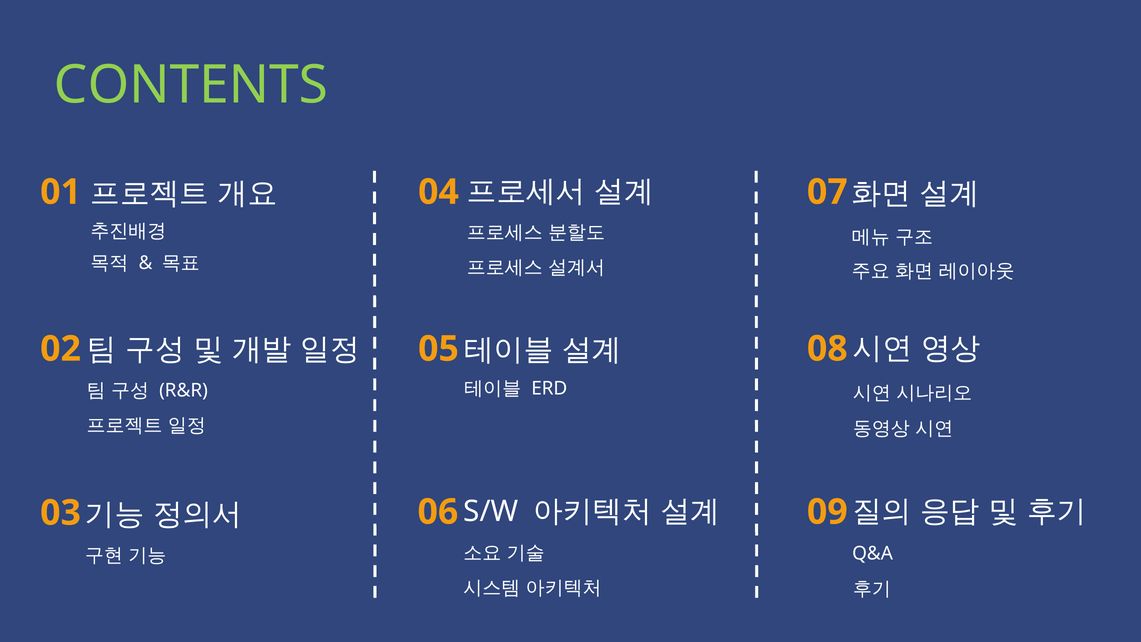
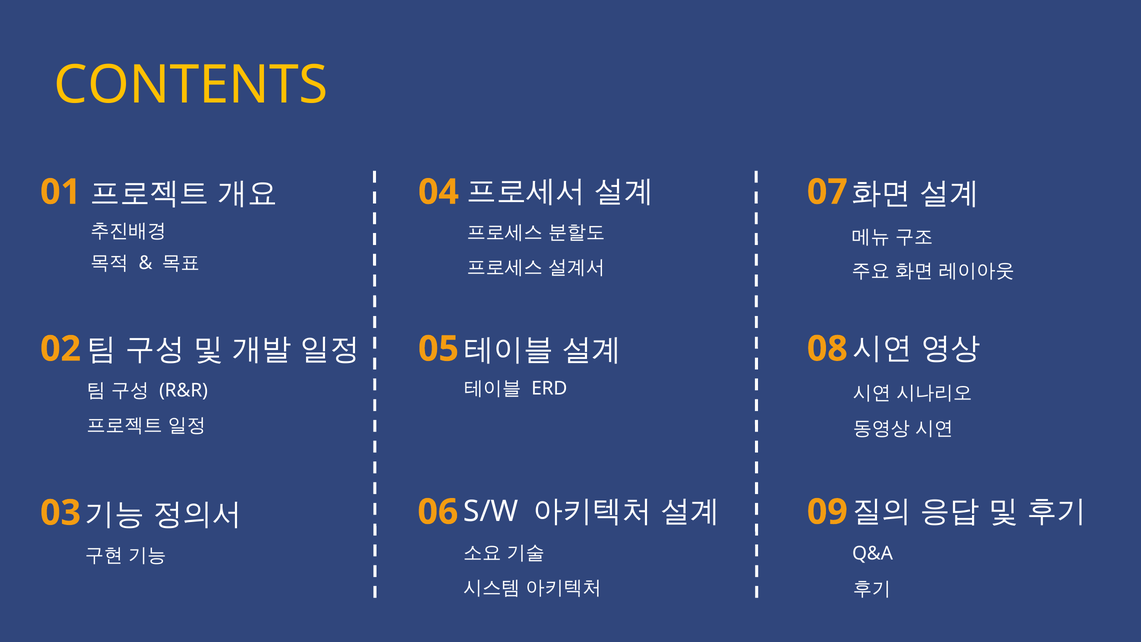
CONTENTS colour: light green -> yellow
